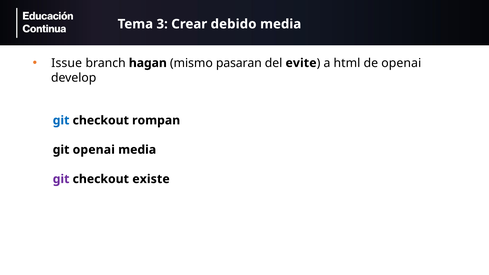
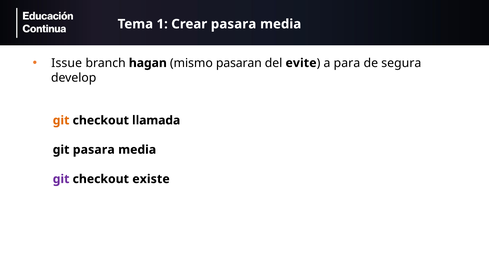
3: 3 -> 1
Crear debido: debido -> pasara
html: html -> para
de openai: openai -> segura
git at (61, 120) colour: blue -> orange
rompan: rompan -> llamada
git openai: openai -> pasara
